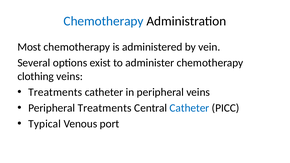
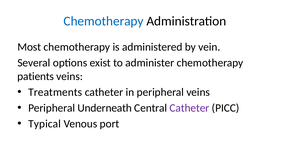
clothing: clothing -> patients
Peripheral Treatments: Treatments -> Underneath
Catheter at (189, 108) colour: blue -> purple
